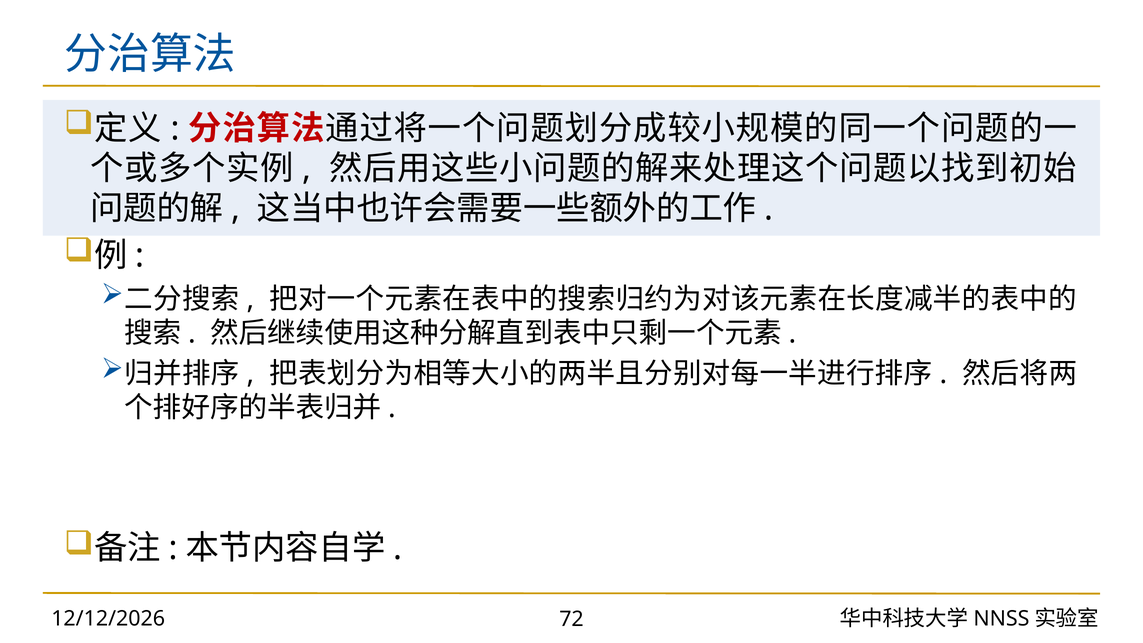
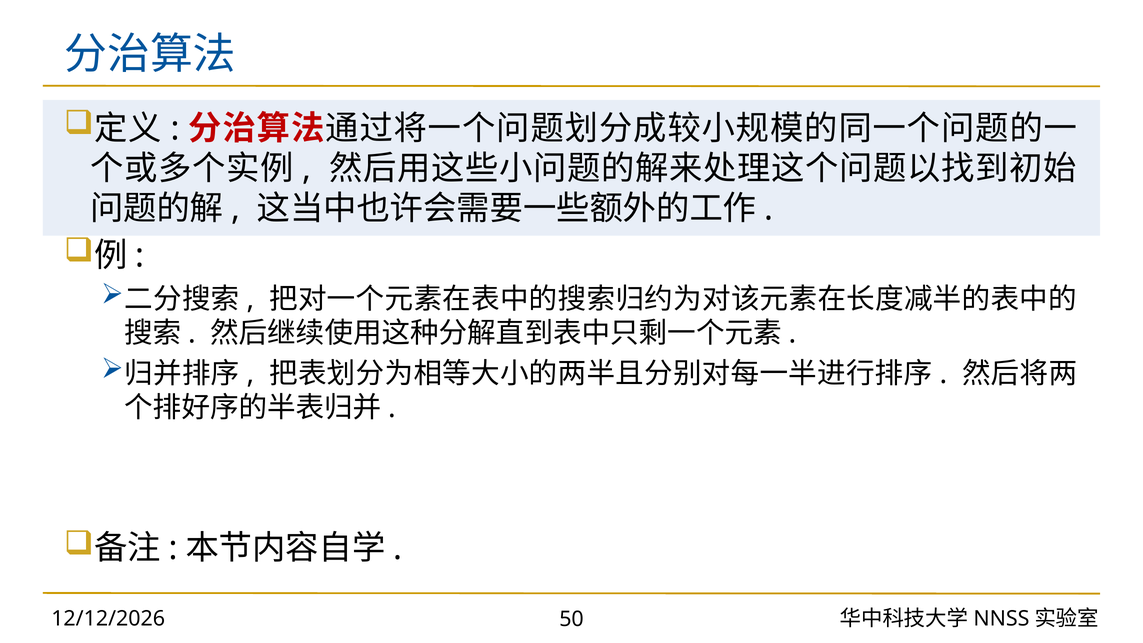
72: 72 -> 50
